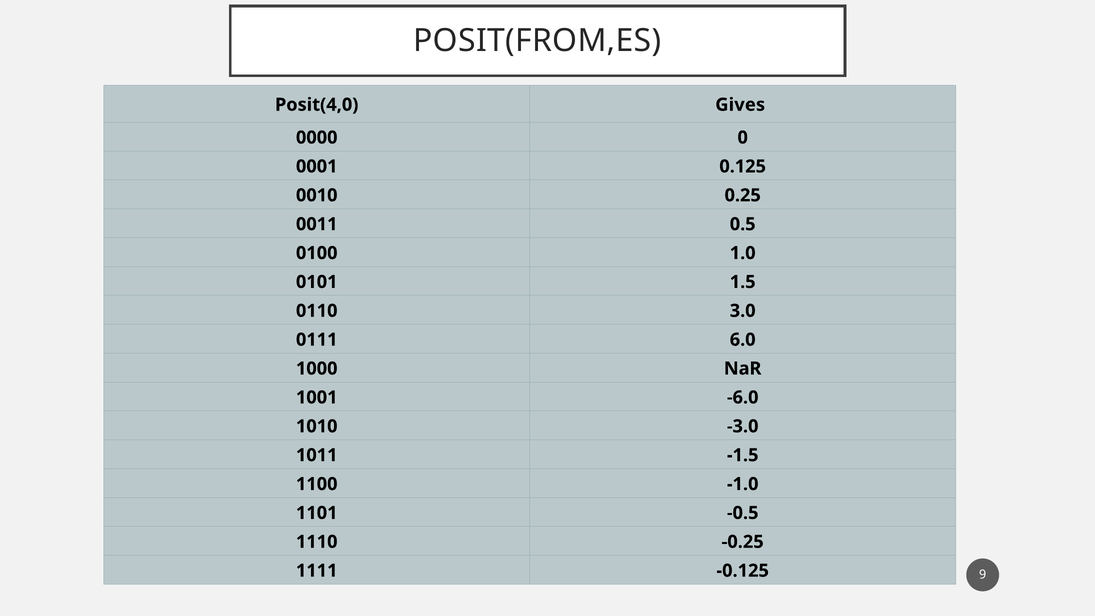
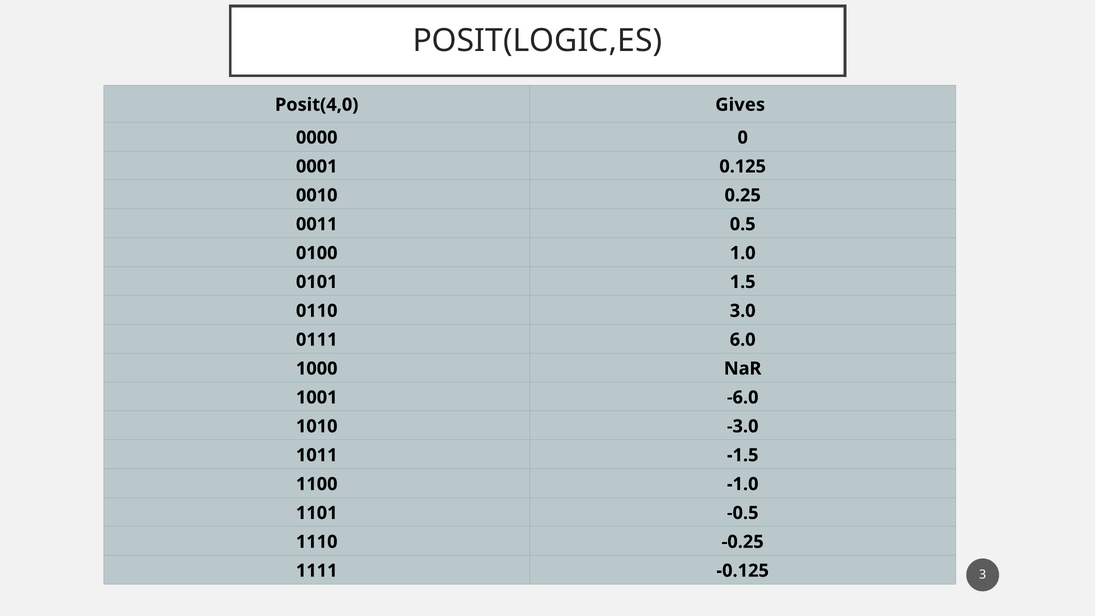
POSIT(FROM,ES: POSIT(FROM,ES -> POSIT(LOGIC,ES
9: 9 -> 3
